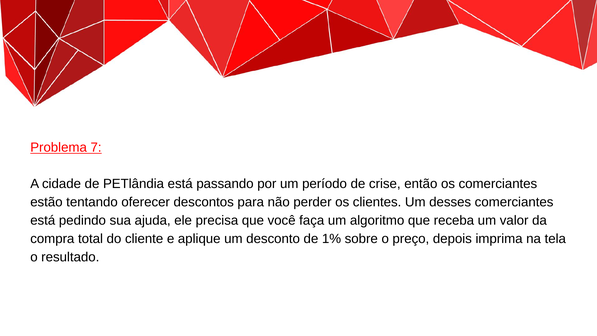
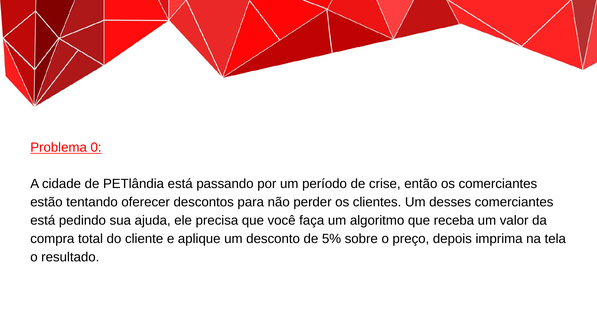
7: 7 -> 0
1%: 1% -> 5%
